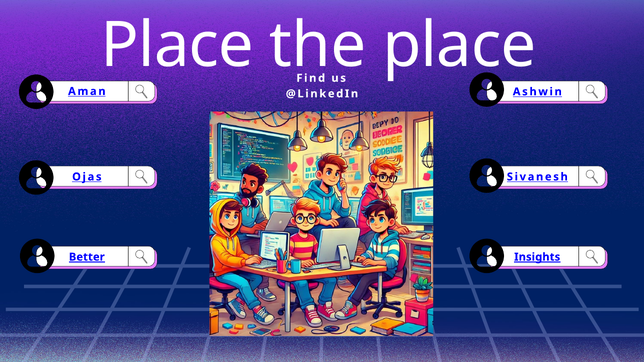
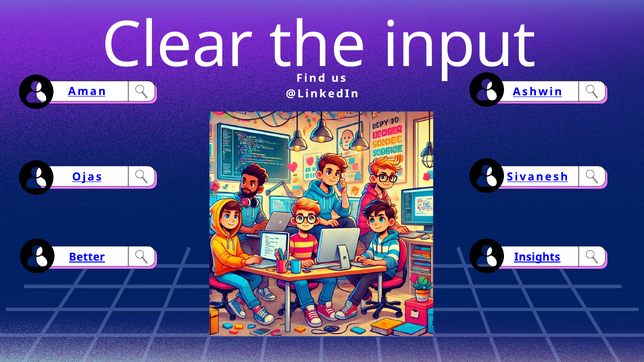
Place at (178, 45): Place -> Clear
place at (459, 45): place -> input
